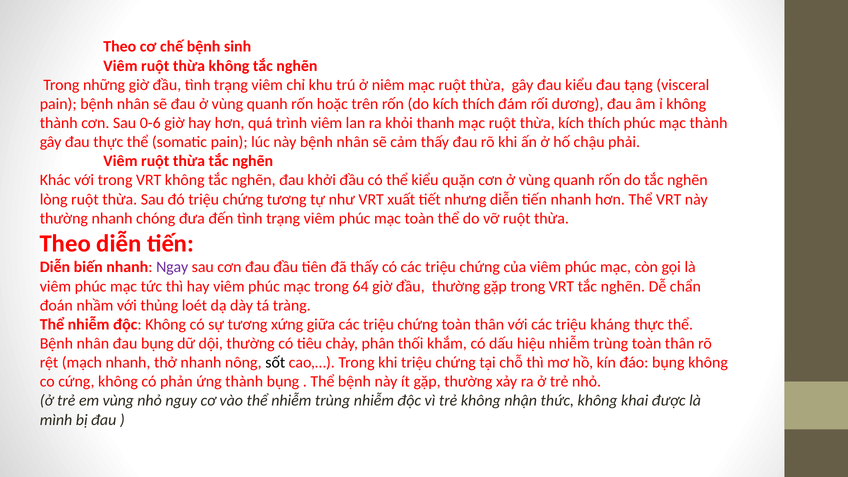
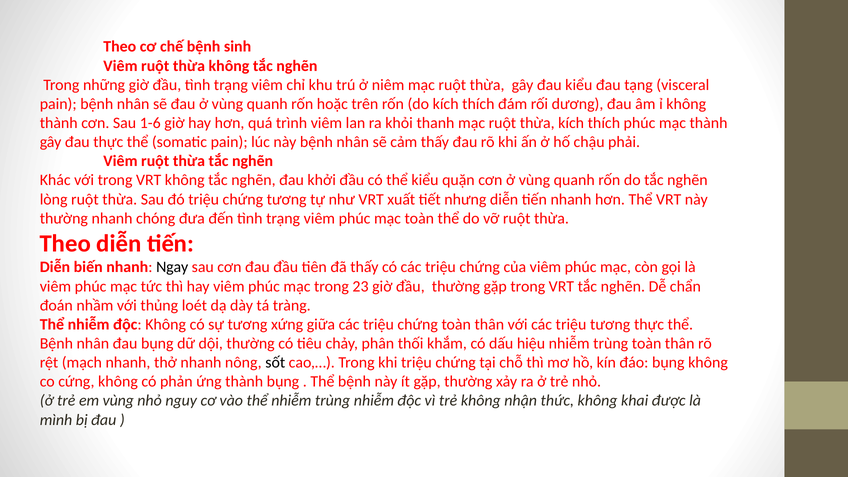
0-6: 0-6 -> 1-6
Ngay colour: purple -> black
64: 64 -> 23
triệu kháng: kháng -> tương
